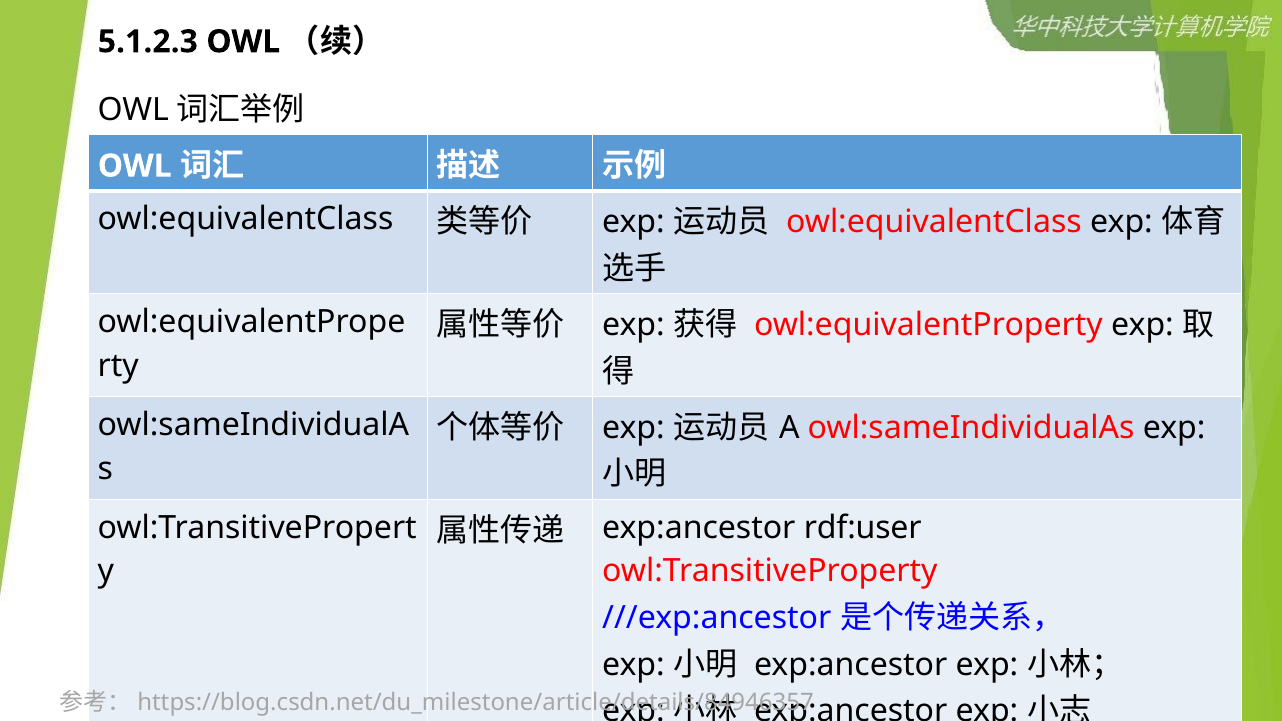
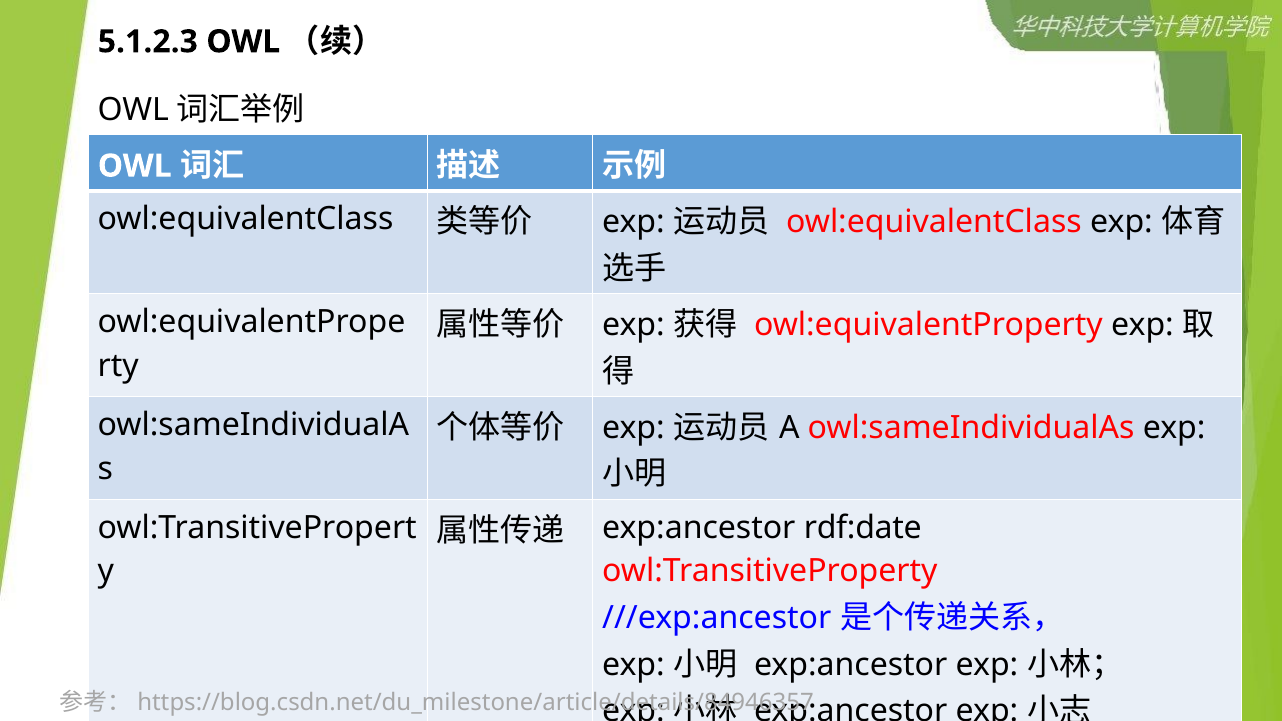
rdf:user: rdf:user -> rdf:date
